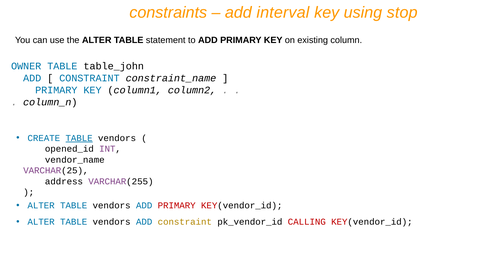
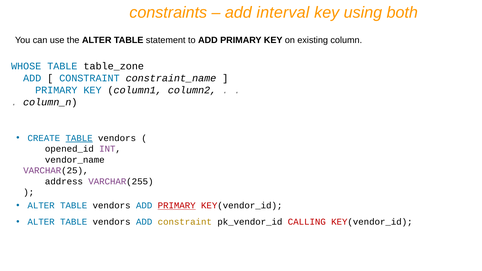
stop: stop -> both
OWNER: OWNER -> WHOSE
table_john: table_john -> table_zone
PRIMARY at (177, 206) underline: none -> present
